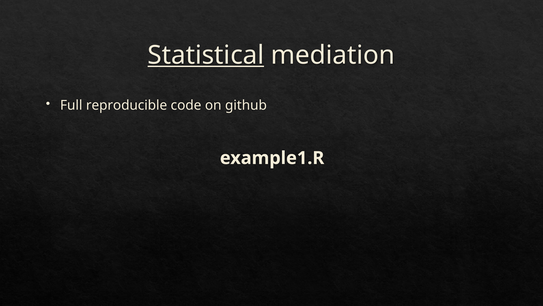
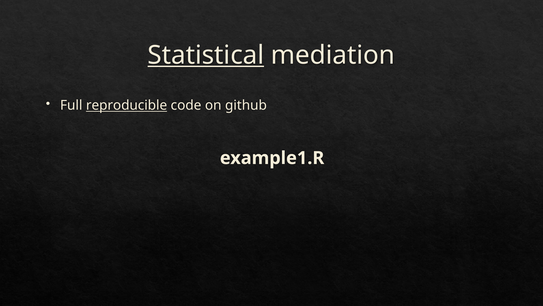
reproducible underline: none -> present
